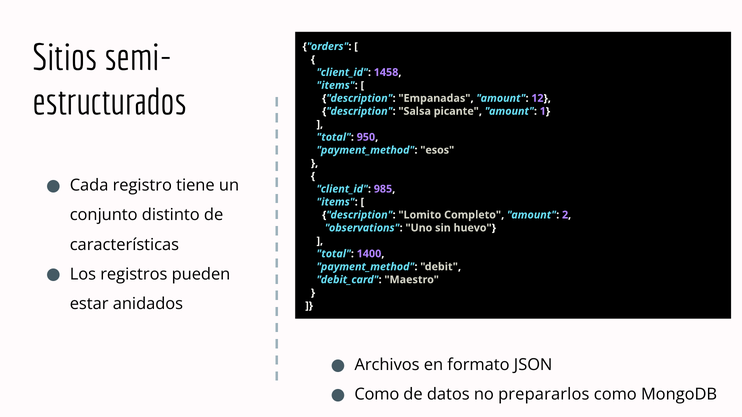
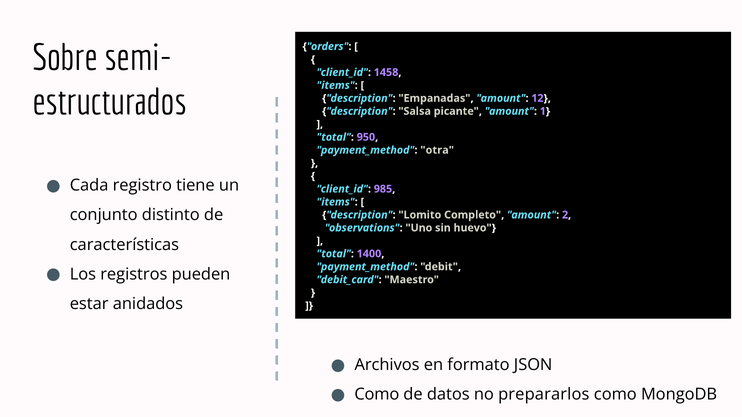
Sitios: Sitios -> Sobre
esos: esos -> otra
